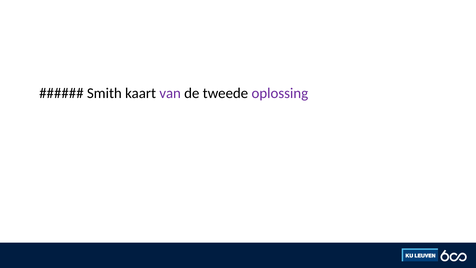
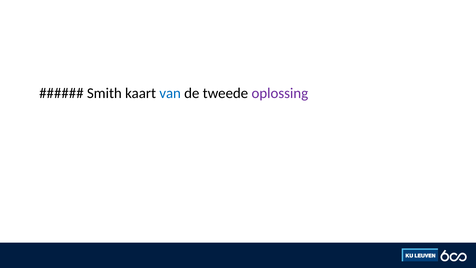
van colour: purple -> blue
